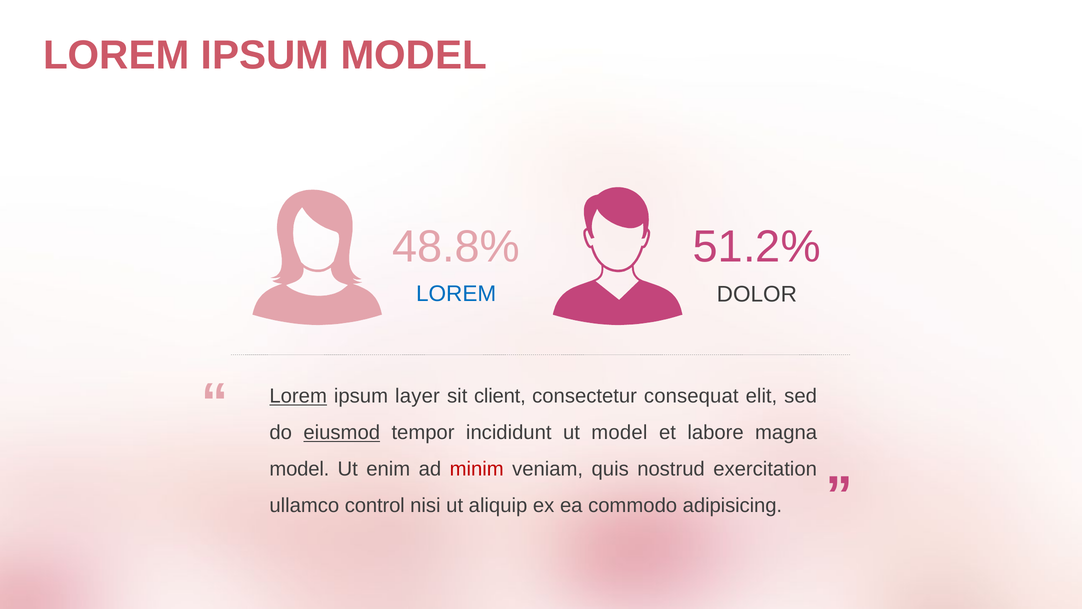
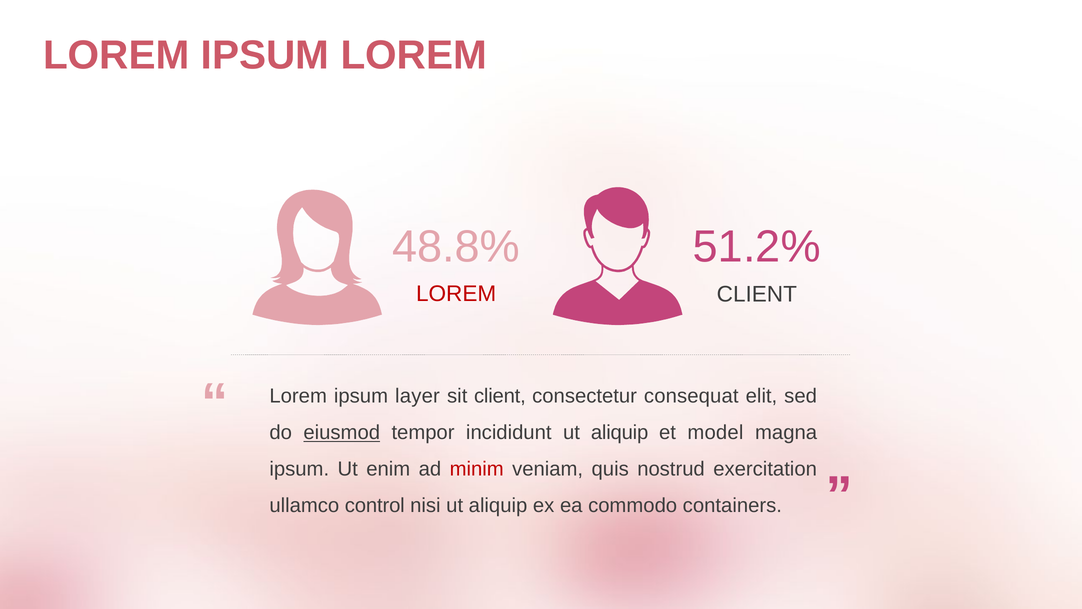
IPSUM MODEL: MODEL -> LOREM
LOREM at (456, 293) colour: blue -> red
DOLOR at (757, 294): DOLOR -> CLIENT
Lorem at (298, 396) underline: present -> none
incididunt ut model: model -> aliquip
labore: labore -> model
model at (299, 469): model -> ipsum
adipisicing: adipisicing -> containers
